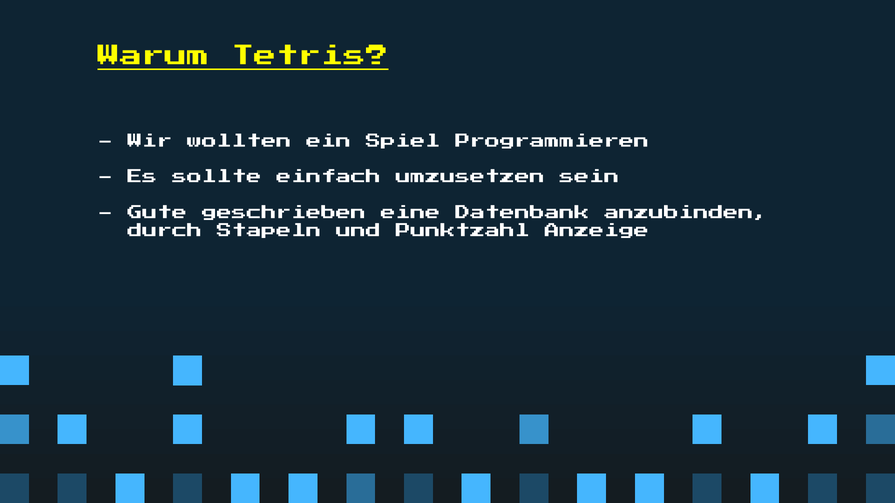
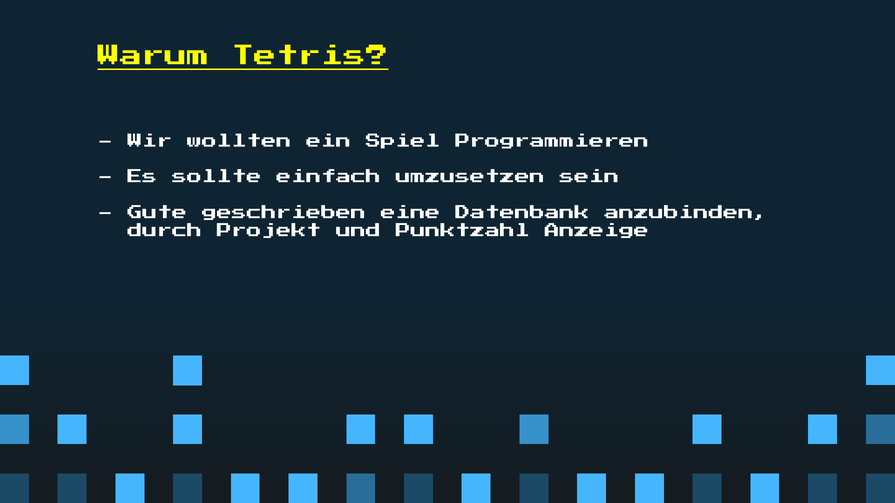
Stapeln: Stapeln -> Projekt
